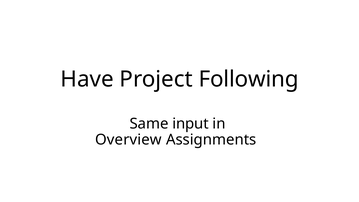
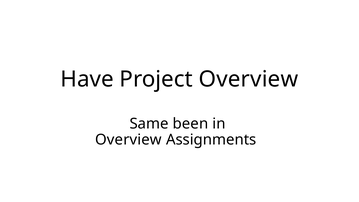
Project Following: Following -> Overview
input: input -> been
